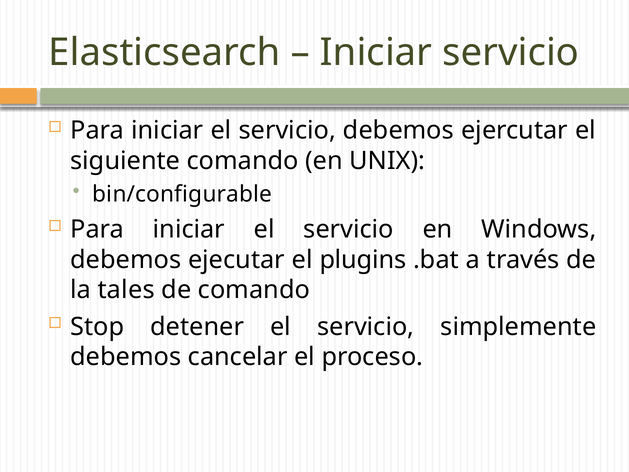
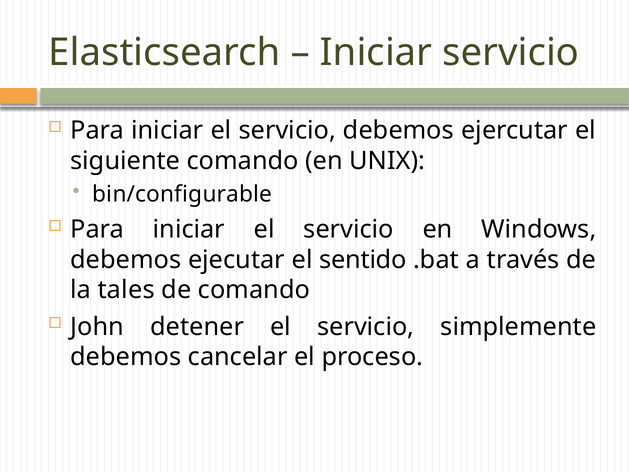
plugins: plugins -> sentido
Stop: Stop -> John
